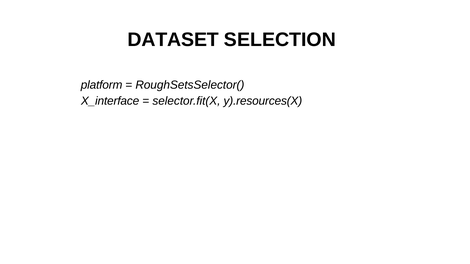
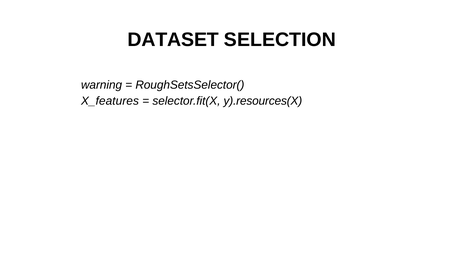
platform: platform -> warning
X_interface: X_interface -> X_features
